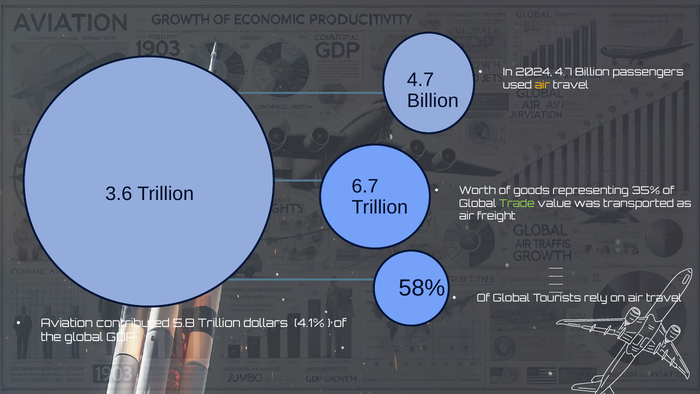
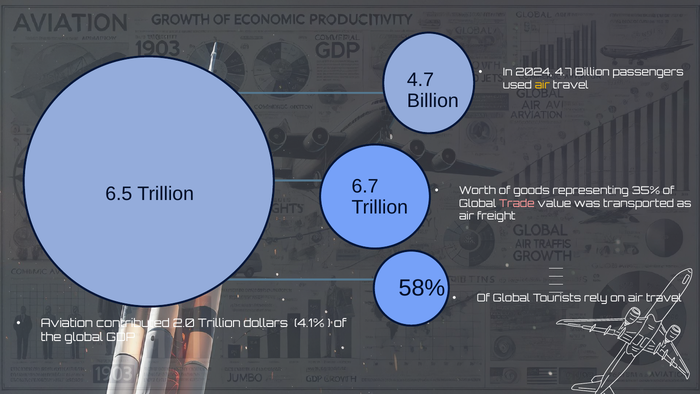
3.6: 3.6 -> 6.5
Trade colour: light green -> pink
5.8: 5.8 -> 2.0
